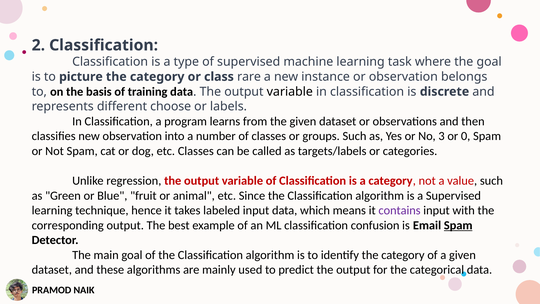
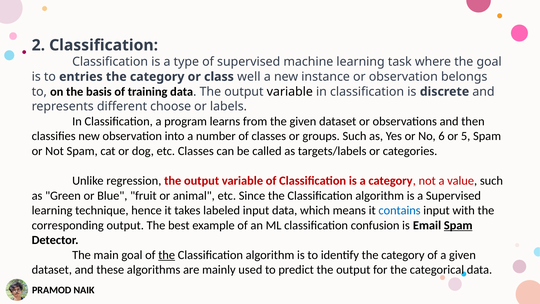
picture: picture -> entries
rare: rare -> well
3: 3 -> 6
0: 0 -> 5
contains colour: purple -> blue
the at (167, 255) underline: none -> present
